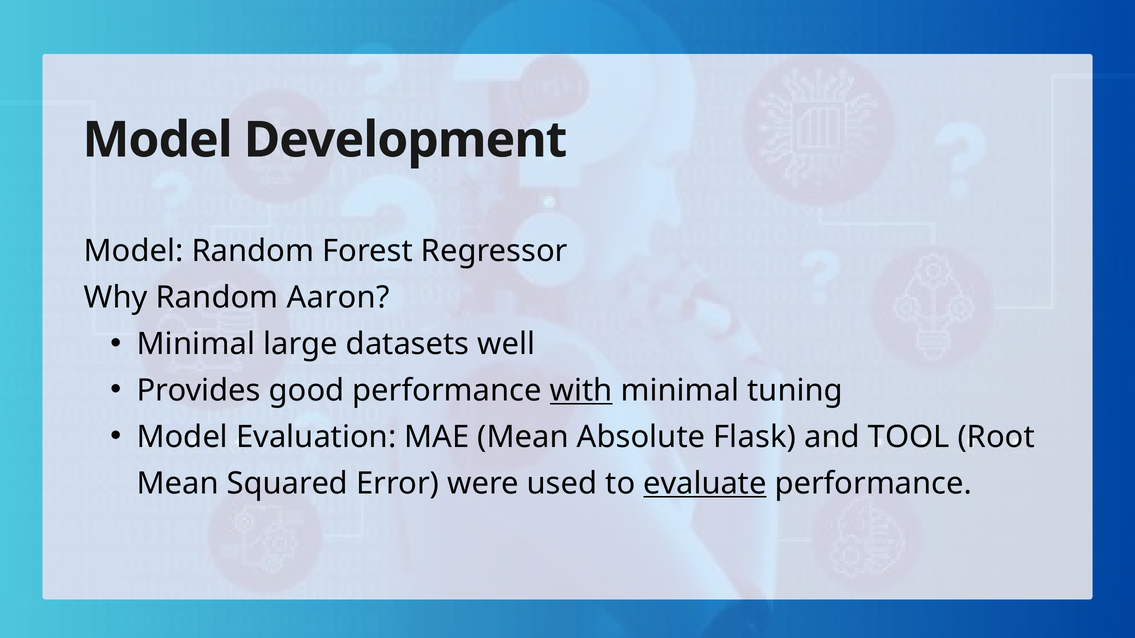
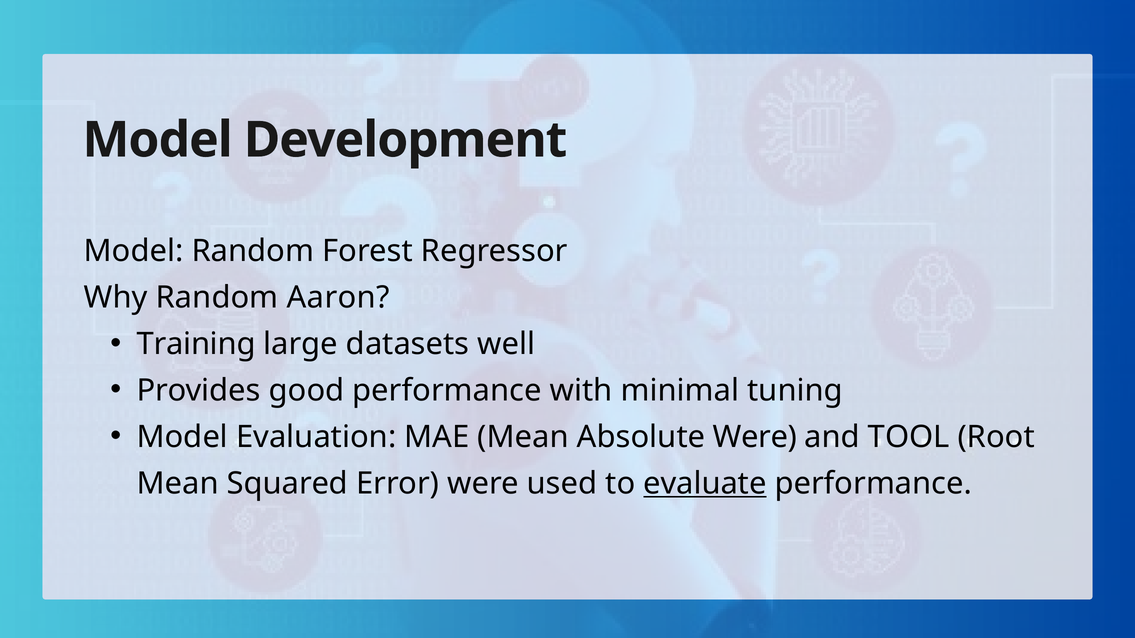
Minimal at (196, 344): Minimal -> Training
with underline: present -> none
Absolute Flask: Flask -> Were
